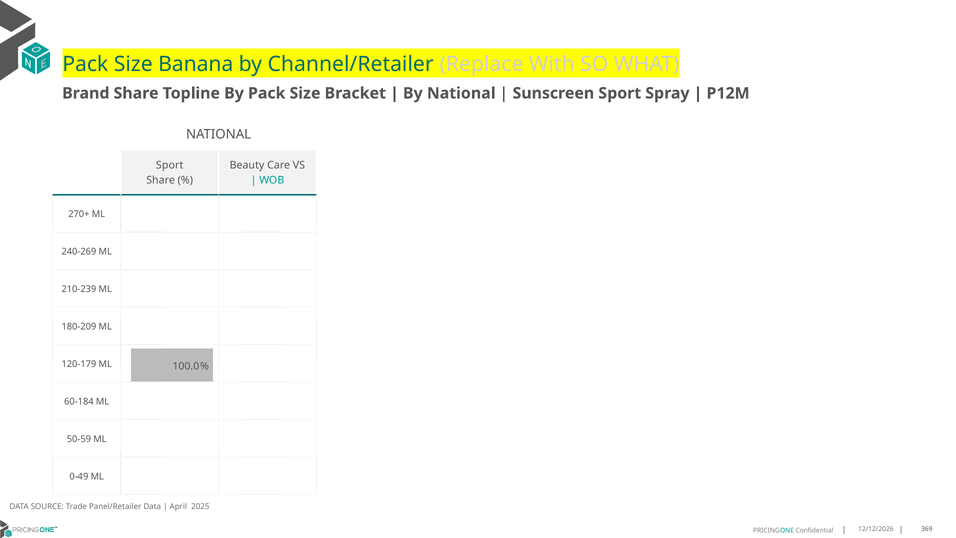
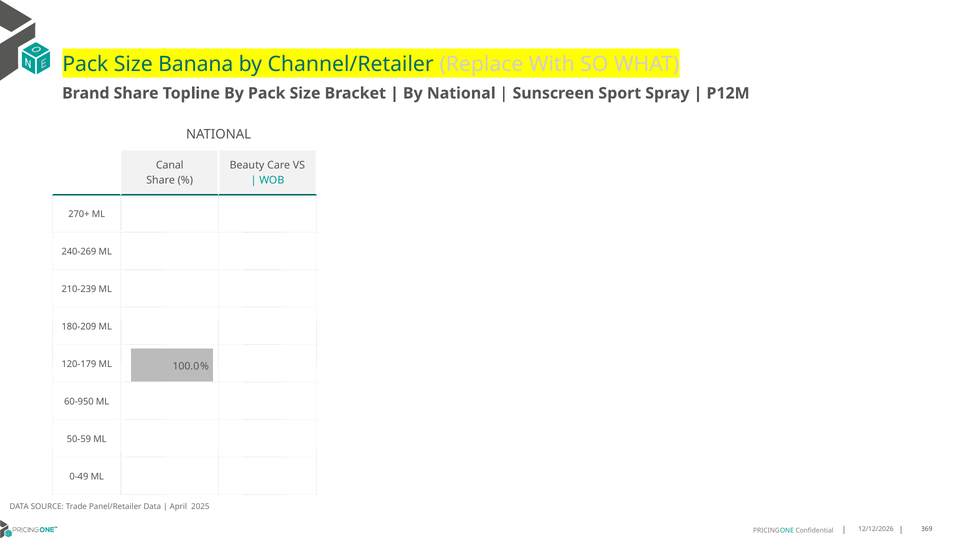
Sport at (170, 165): Sport -> Canal
60-184: 60-184 -> 60-950
